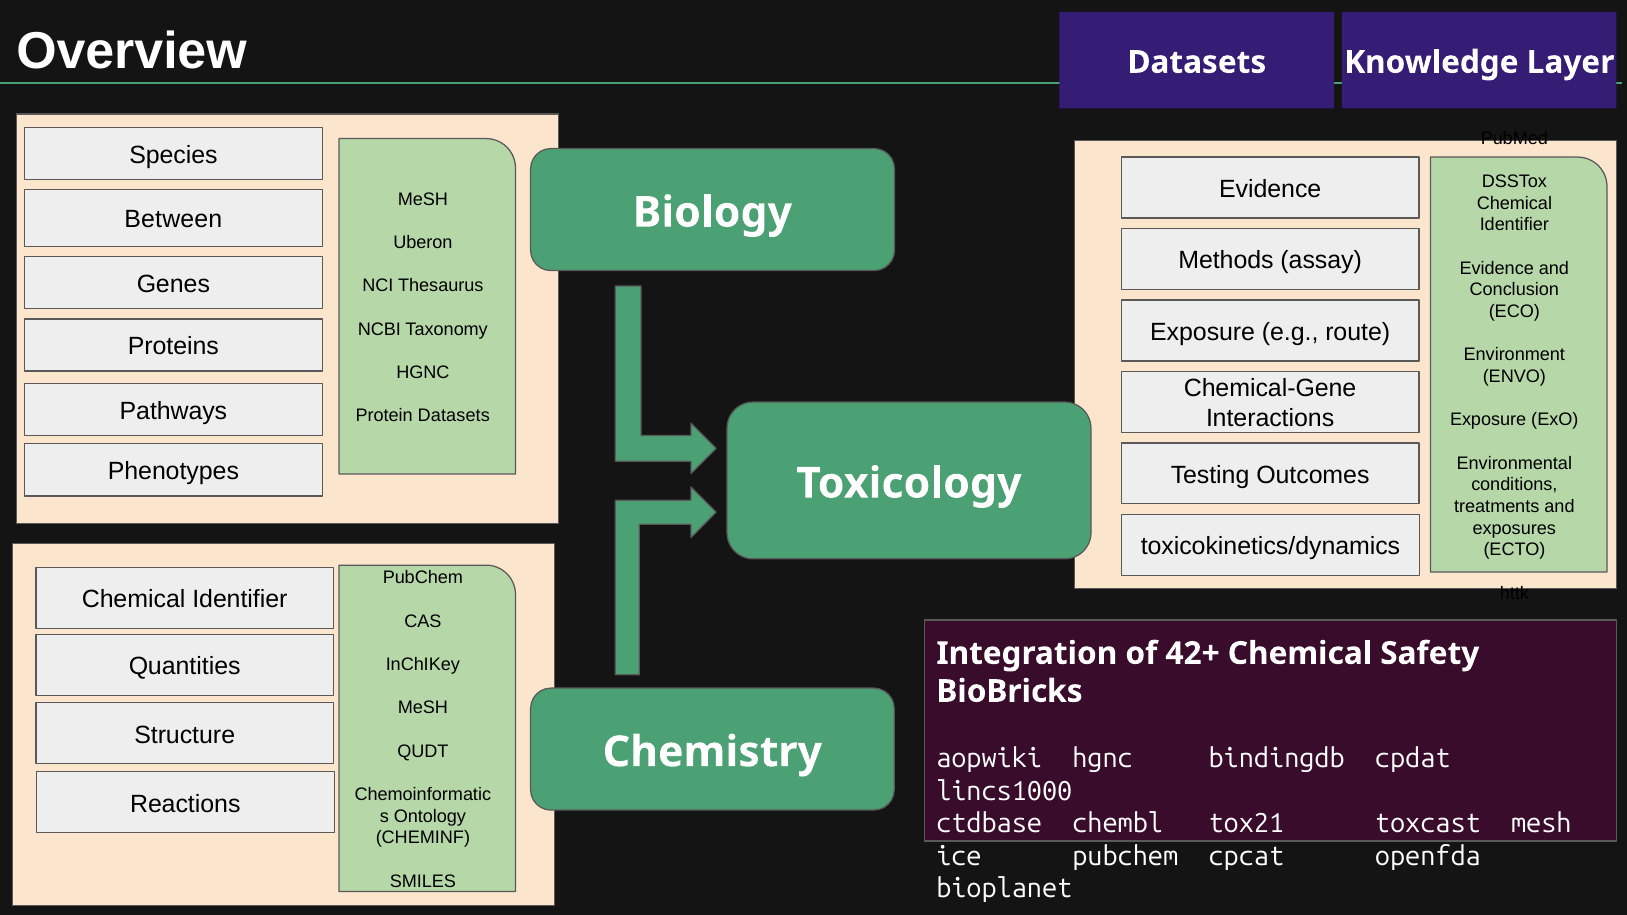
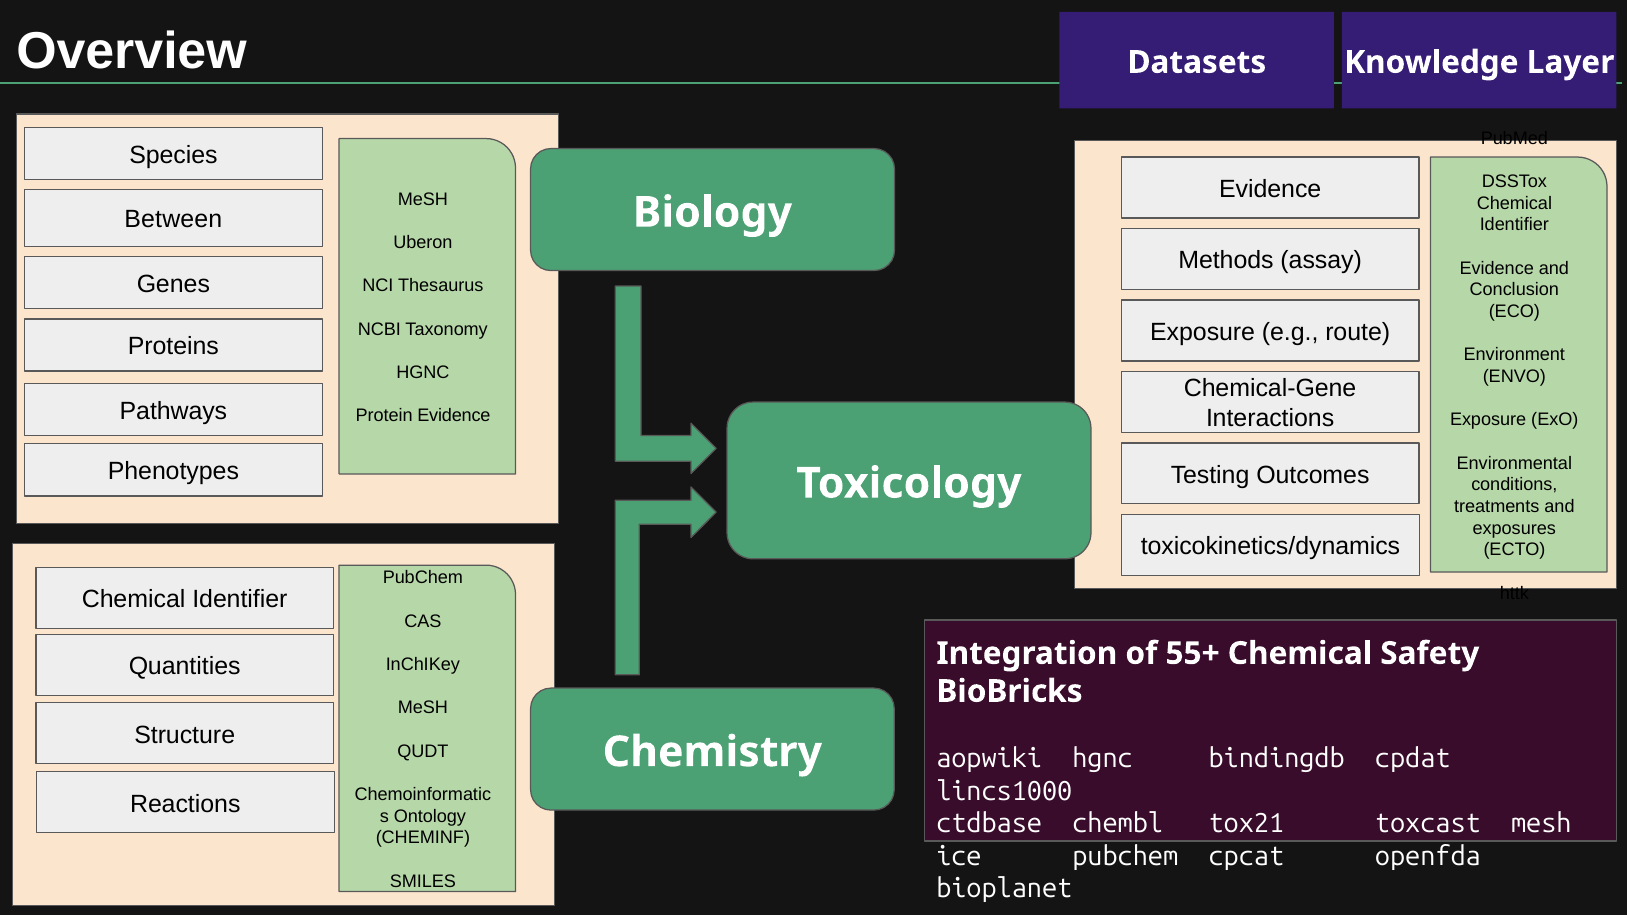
Protein Datasets: Datasets -> Evidence
42+: 42+ -> 55+
